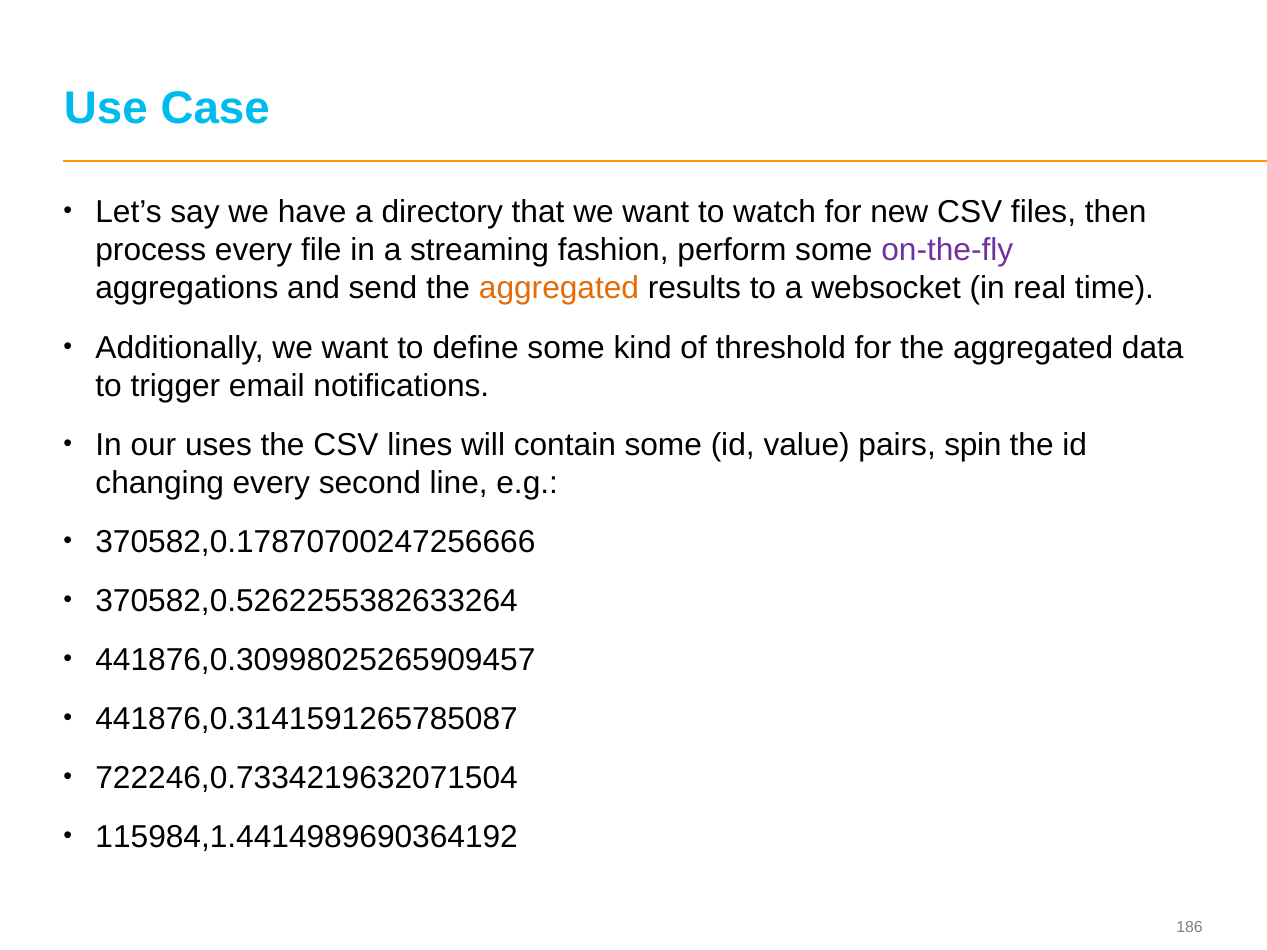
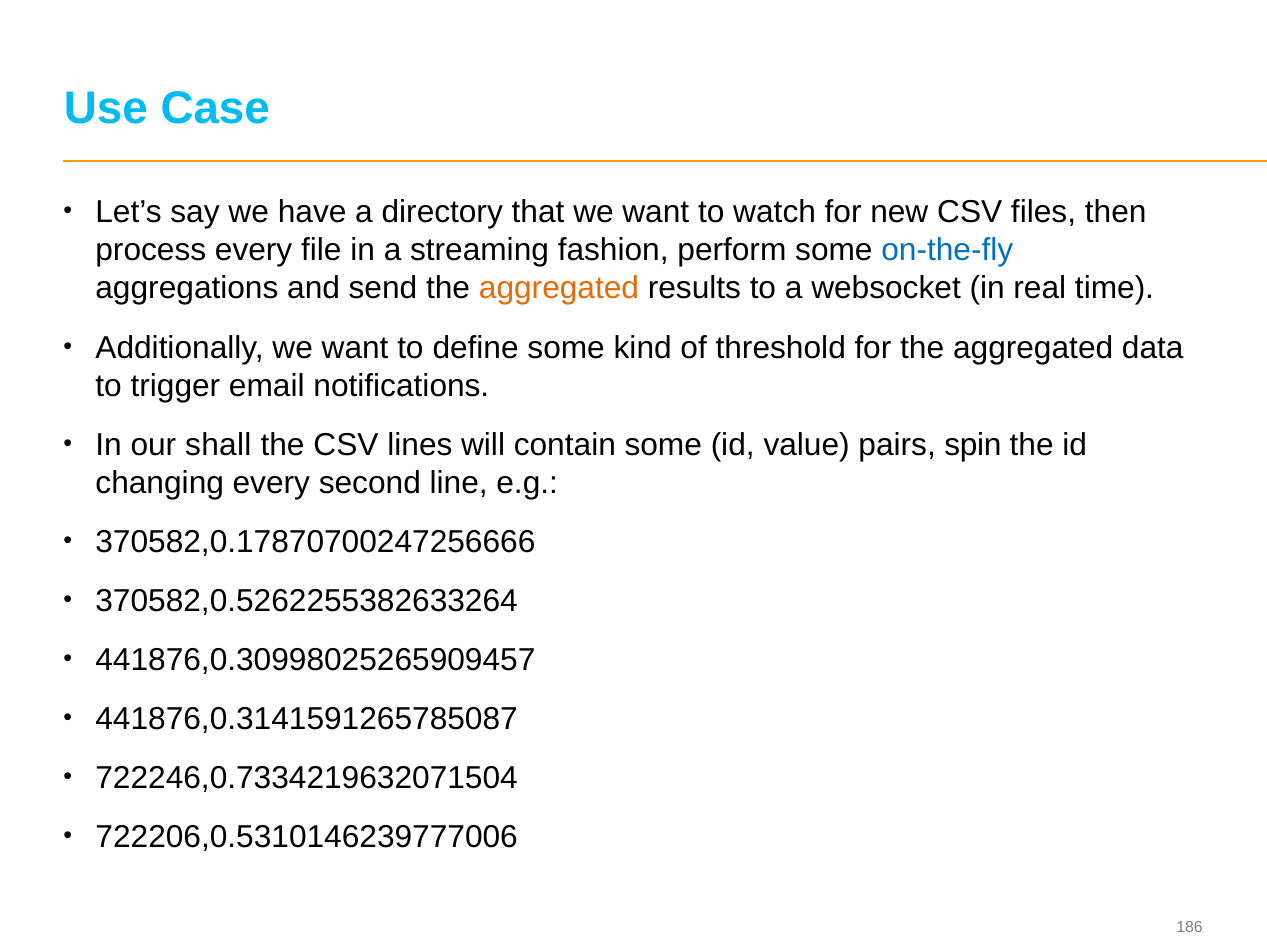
on-the-fly colour: purple -> blue
uses: uses -> shall
115984,1.4414989690364192: 115984,1.4414989690364192 -> 722206,0.5310146239777006
